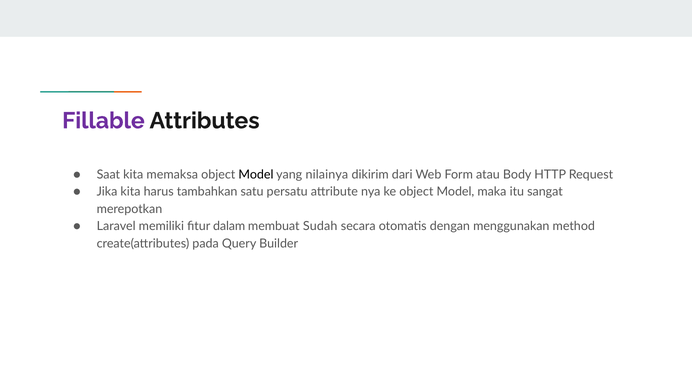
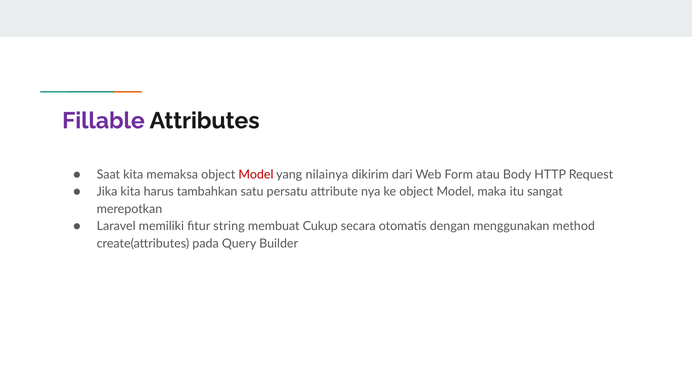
Model at (256, 175) colour: black -> red
dalam: dalam -> string
Sudah: Sudah -> Cukup
